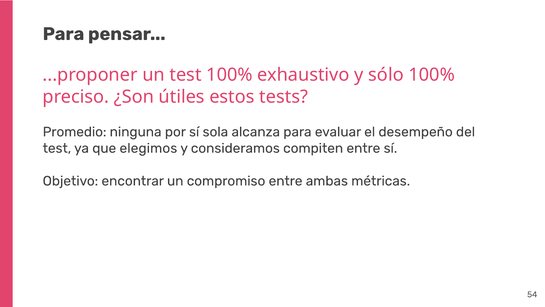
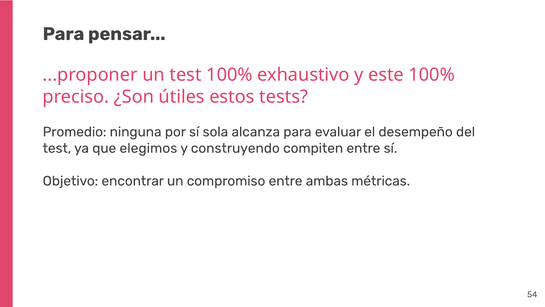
sólo: sólo -> este
consideramos: consideramos -> construyendo
